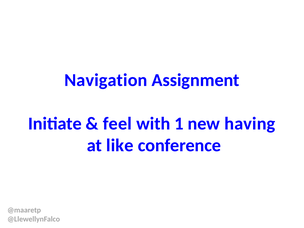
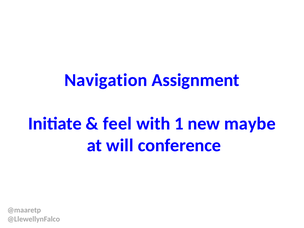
having: having -> maybe
like: like -> will
